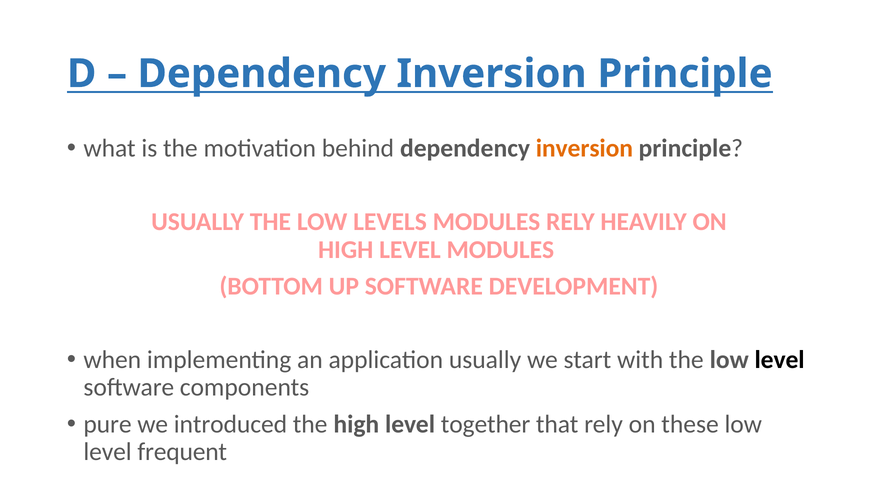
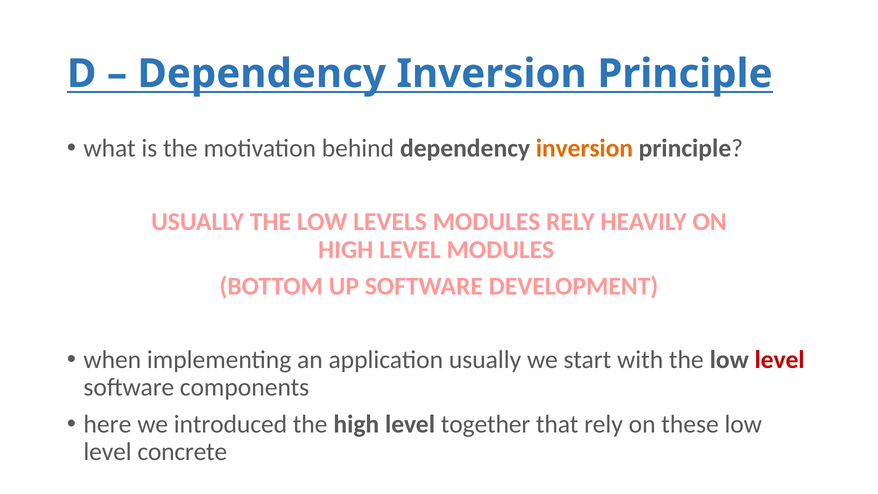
level at (780, 360) colour: black -> red
pure: pure -> here
frequent: frequent -> concrete
